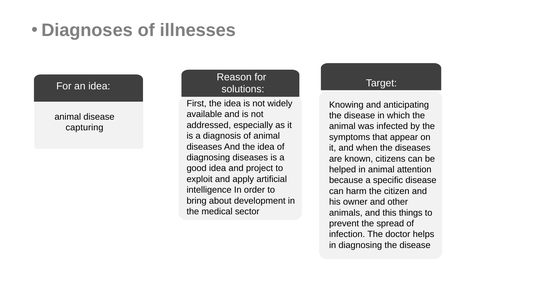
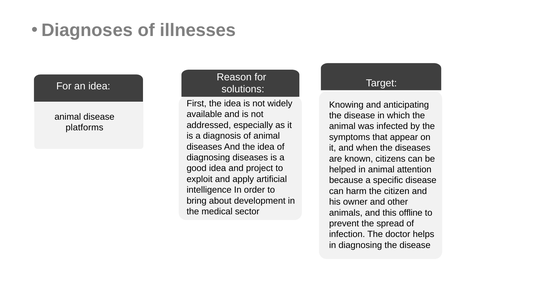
capturing: capturing -> platforms
things: things -> offline
